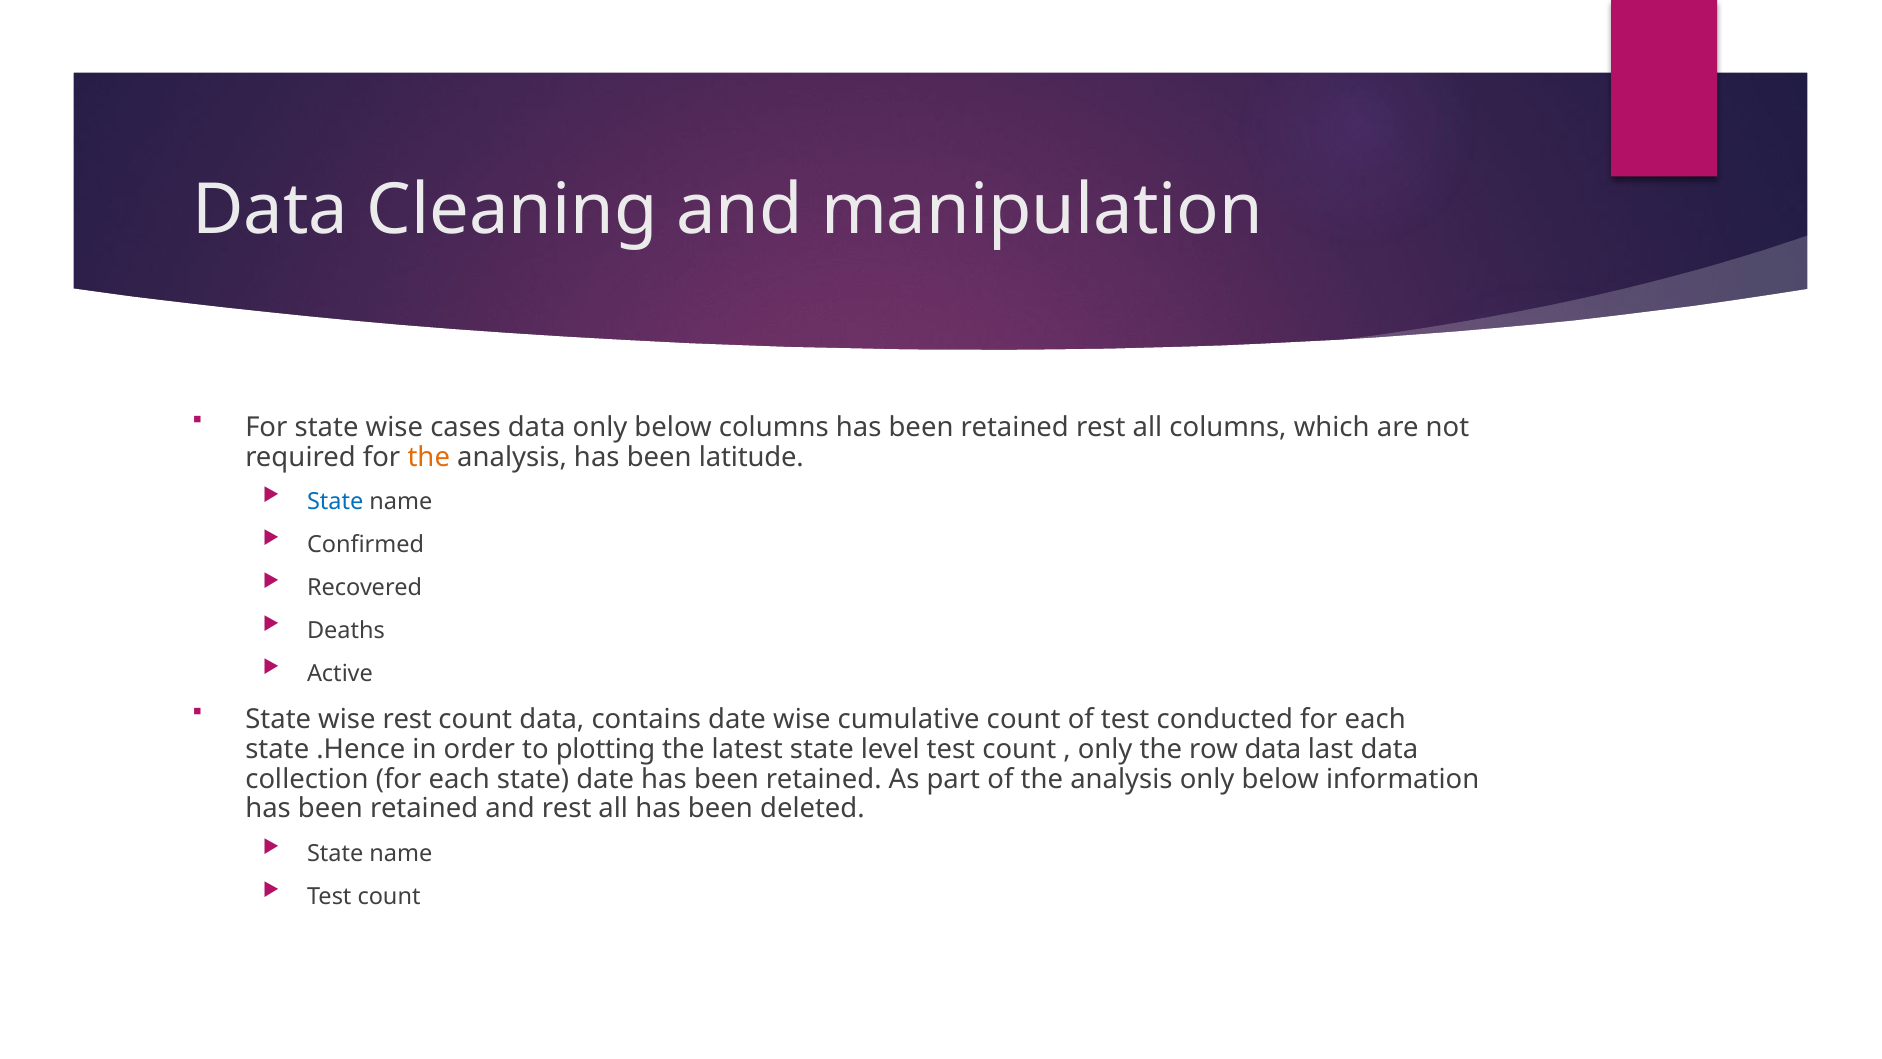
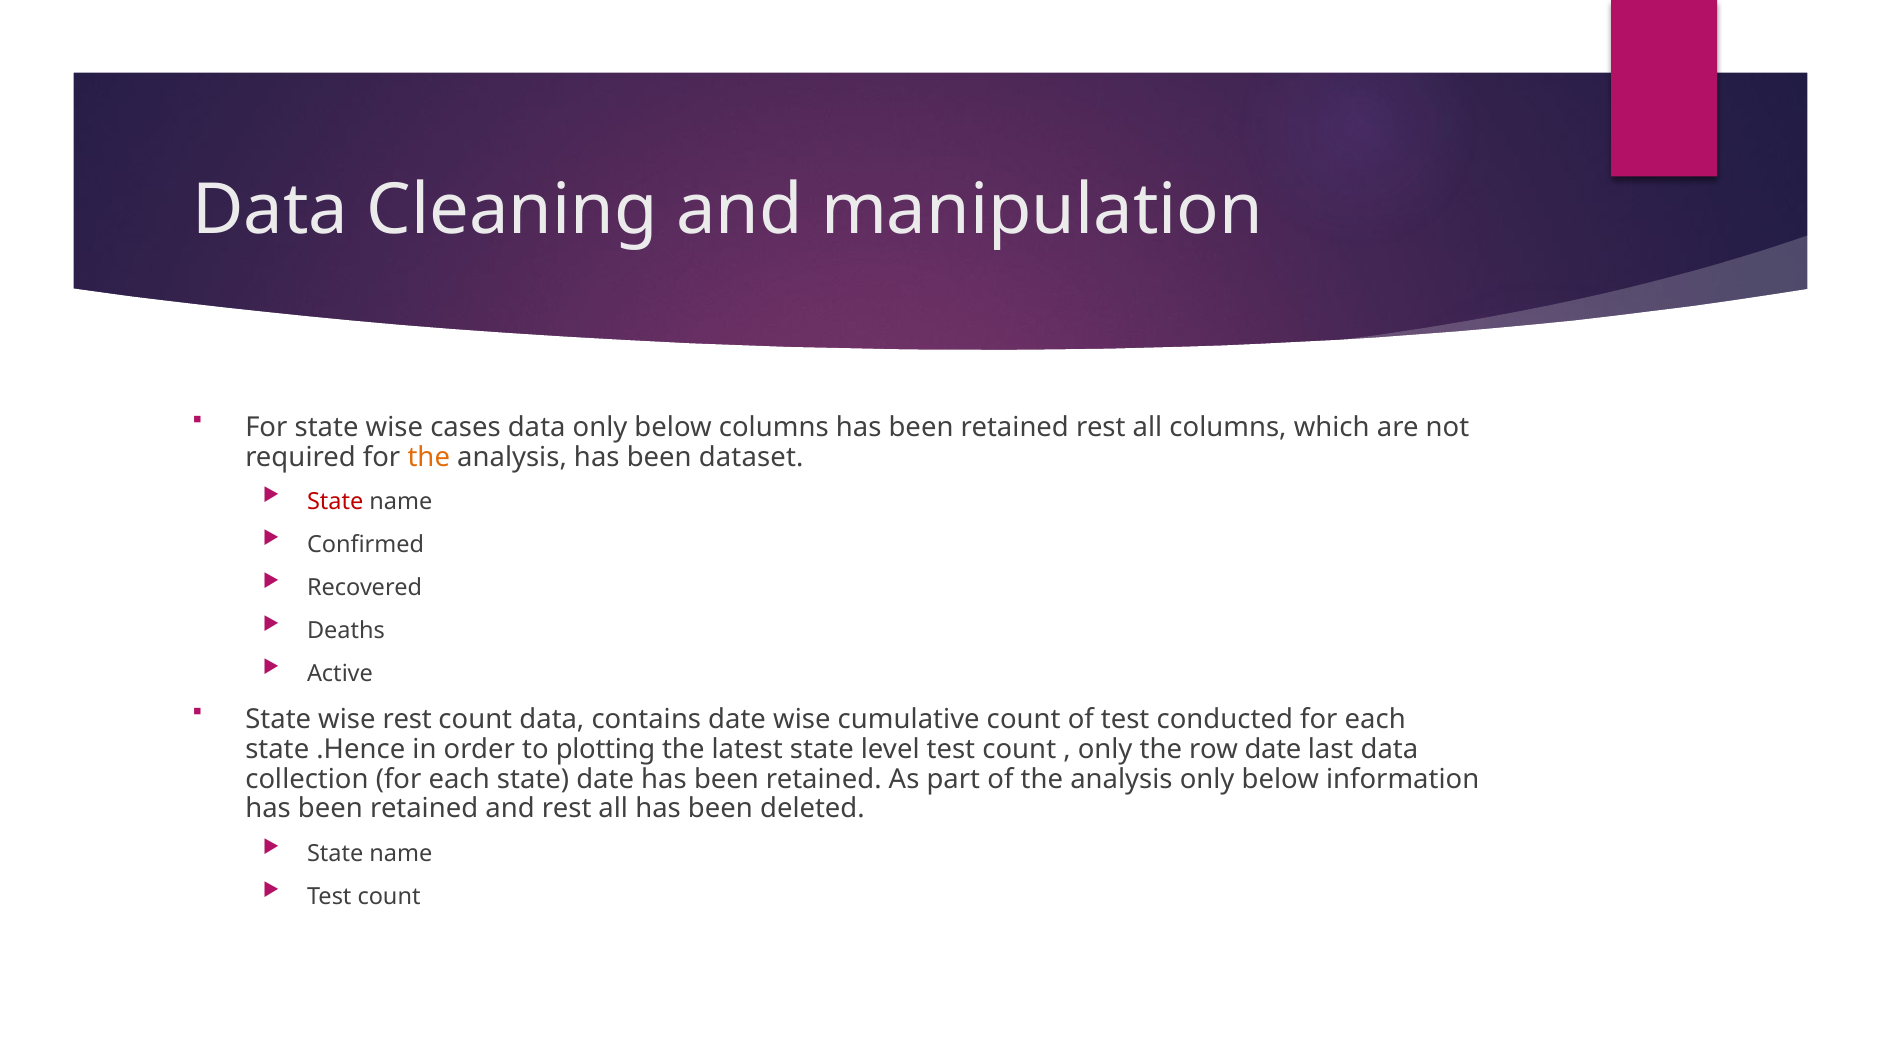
latitude: latitude -> dataset
State at (335, 502) colour: blue -> red
row data: data -> date
